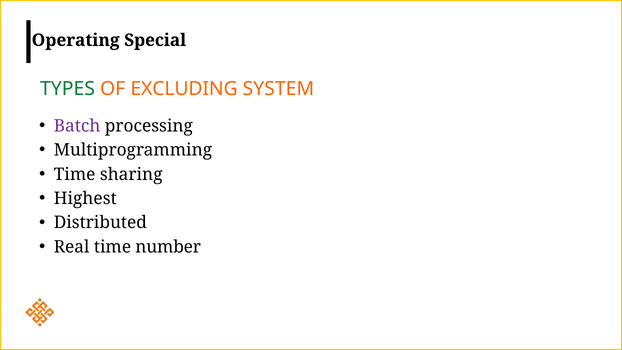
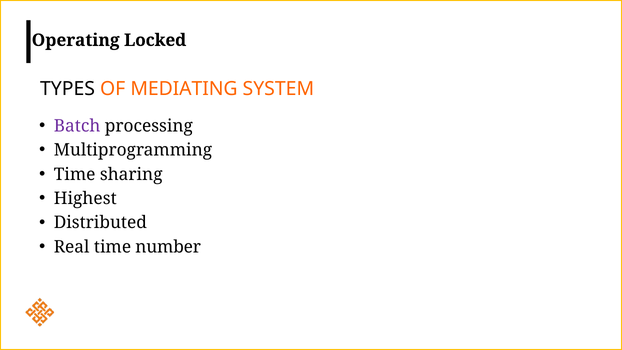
Special: Special -> Locked
TYPES colour: green -> black
EXCLUDING: EXCLUDING -> MEDIATING
